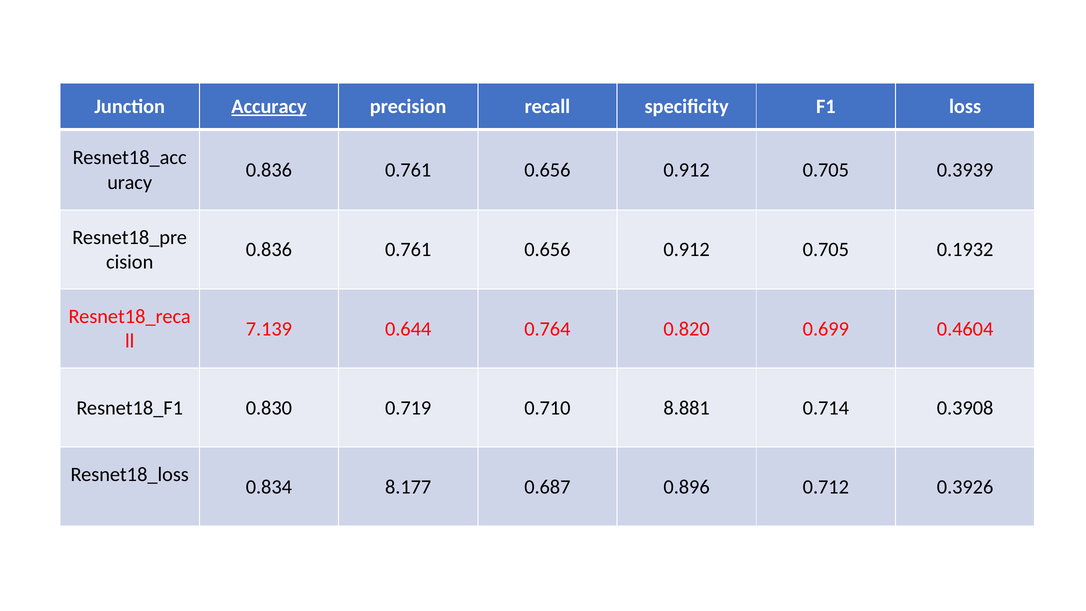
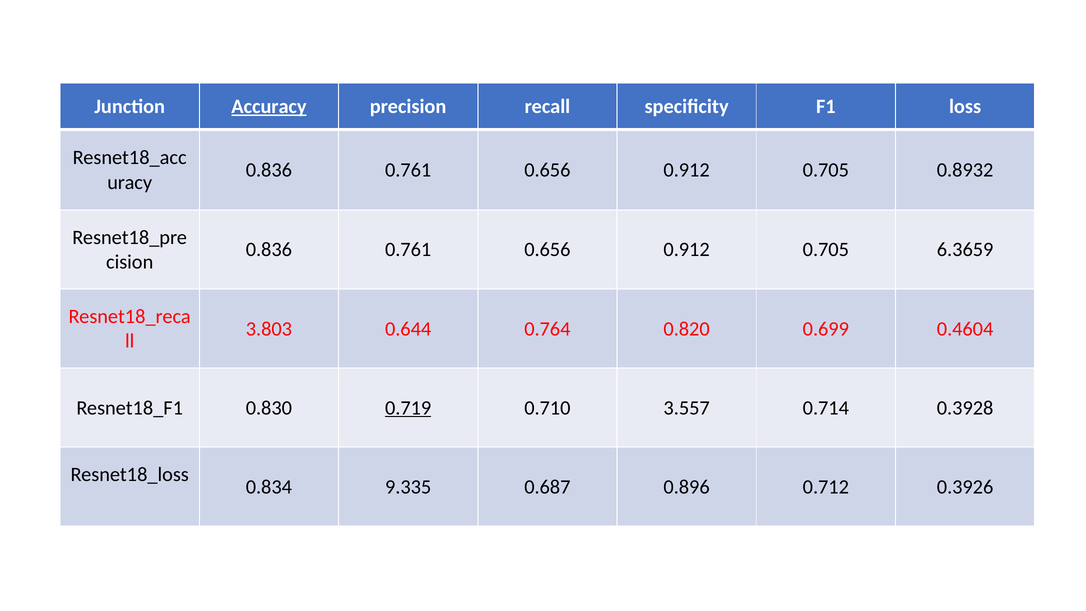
0.3939: 0.3939 -> 0.8932
0.1932: 0.1932 -> 6.3659
7.139: 7.139 -> 3.803
0.719 underline: none -> present
8.881: 8.881 -> 3.557
0.3908: 0.3908 -> 0.3928
8.177: 8.177 -> 9.335
